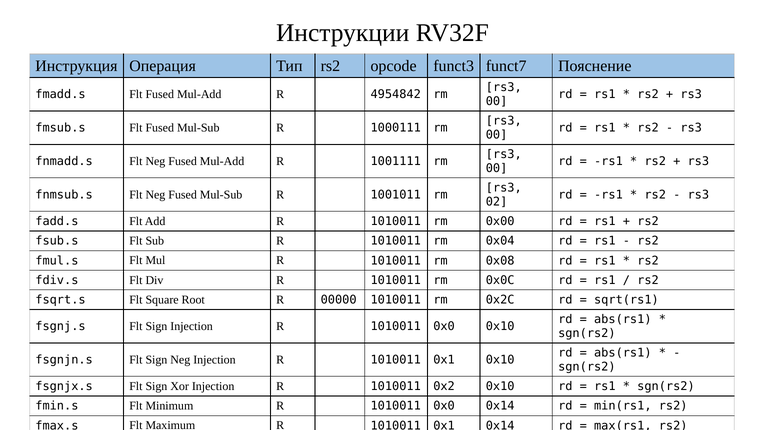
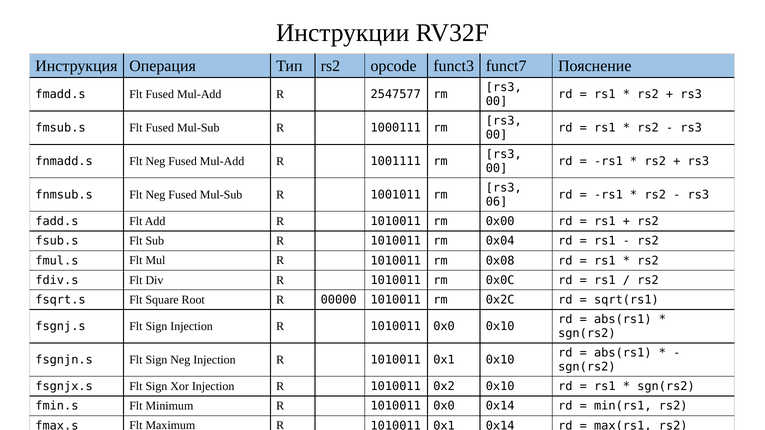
4954842: 4954842 -> 2547577
02: 02 -> 06
